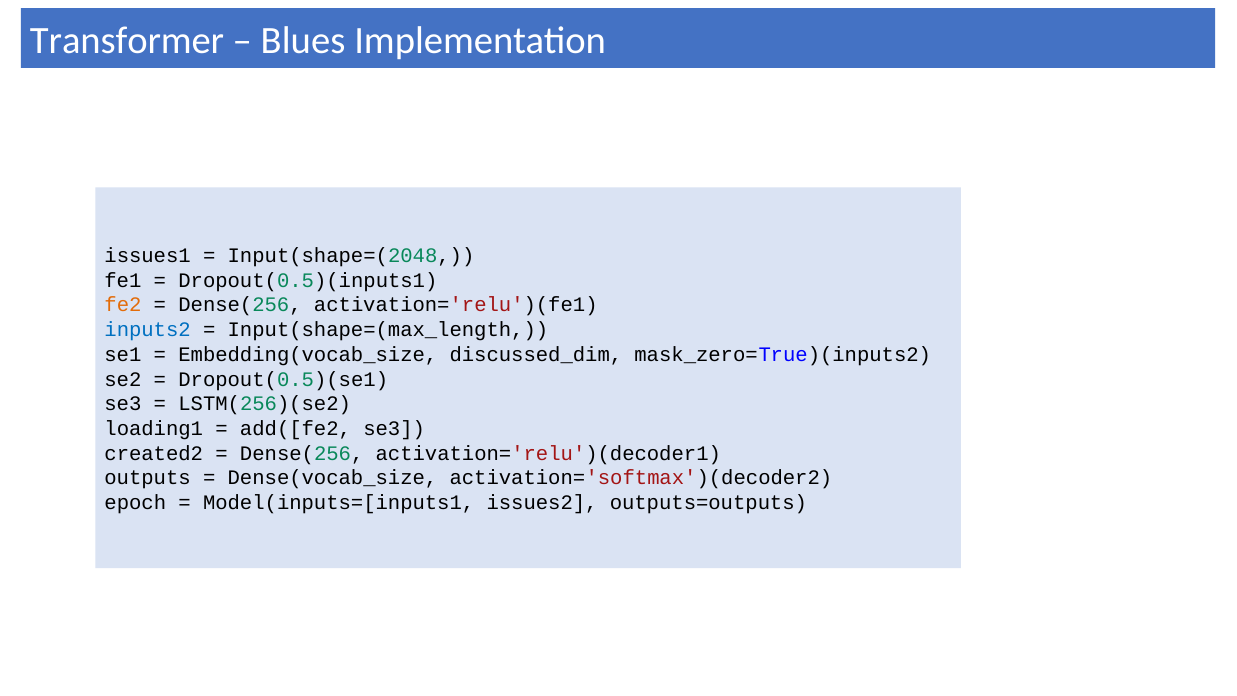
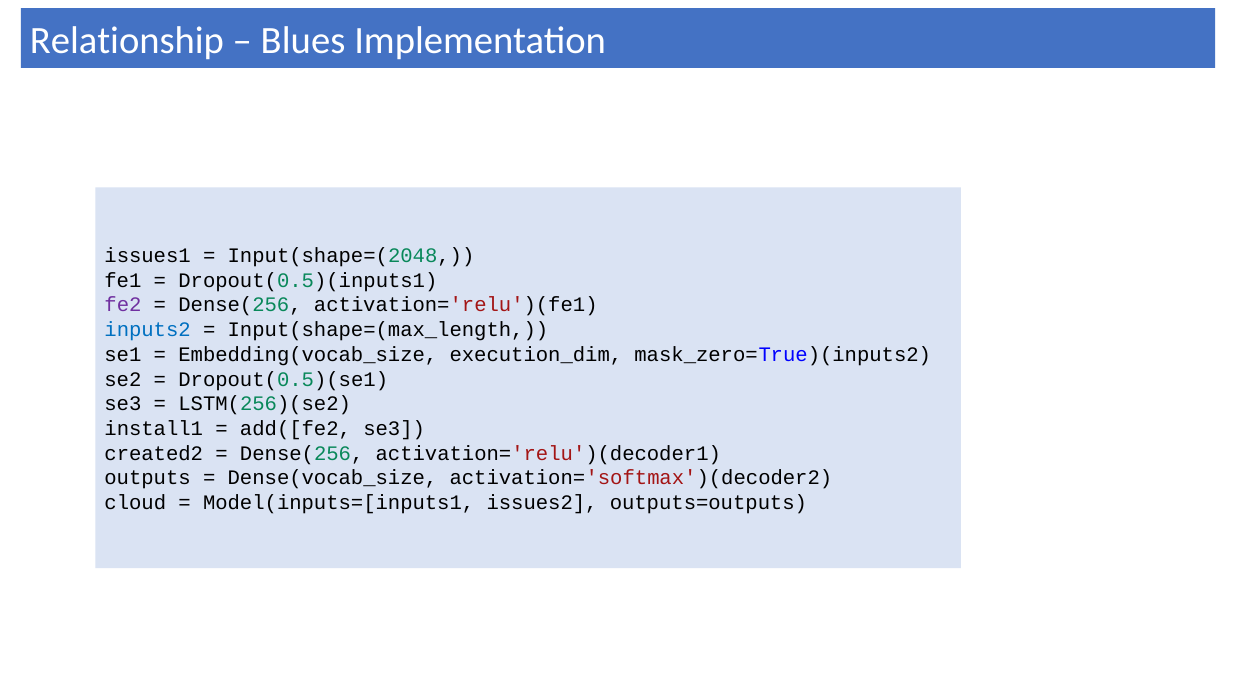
Transformer: Transformer -> Relationship
fe2 colour: orange -> purple
discussed_dim: discussed_dim -> execution_dim
loading1: loading1 -> install1
epoch: epoch -> cloud
